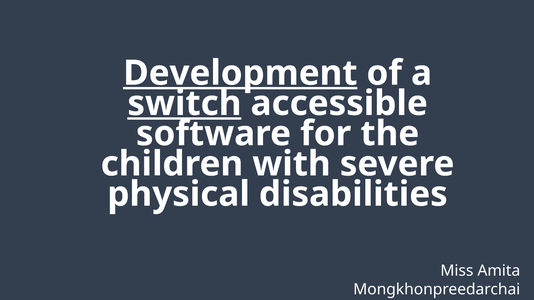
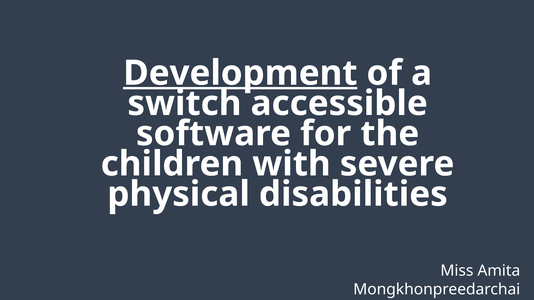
switch underline: present -> none
